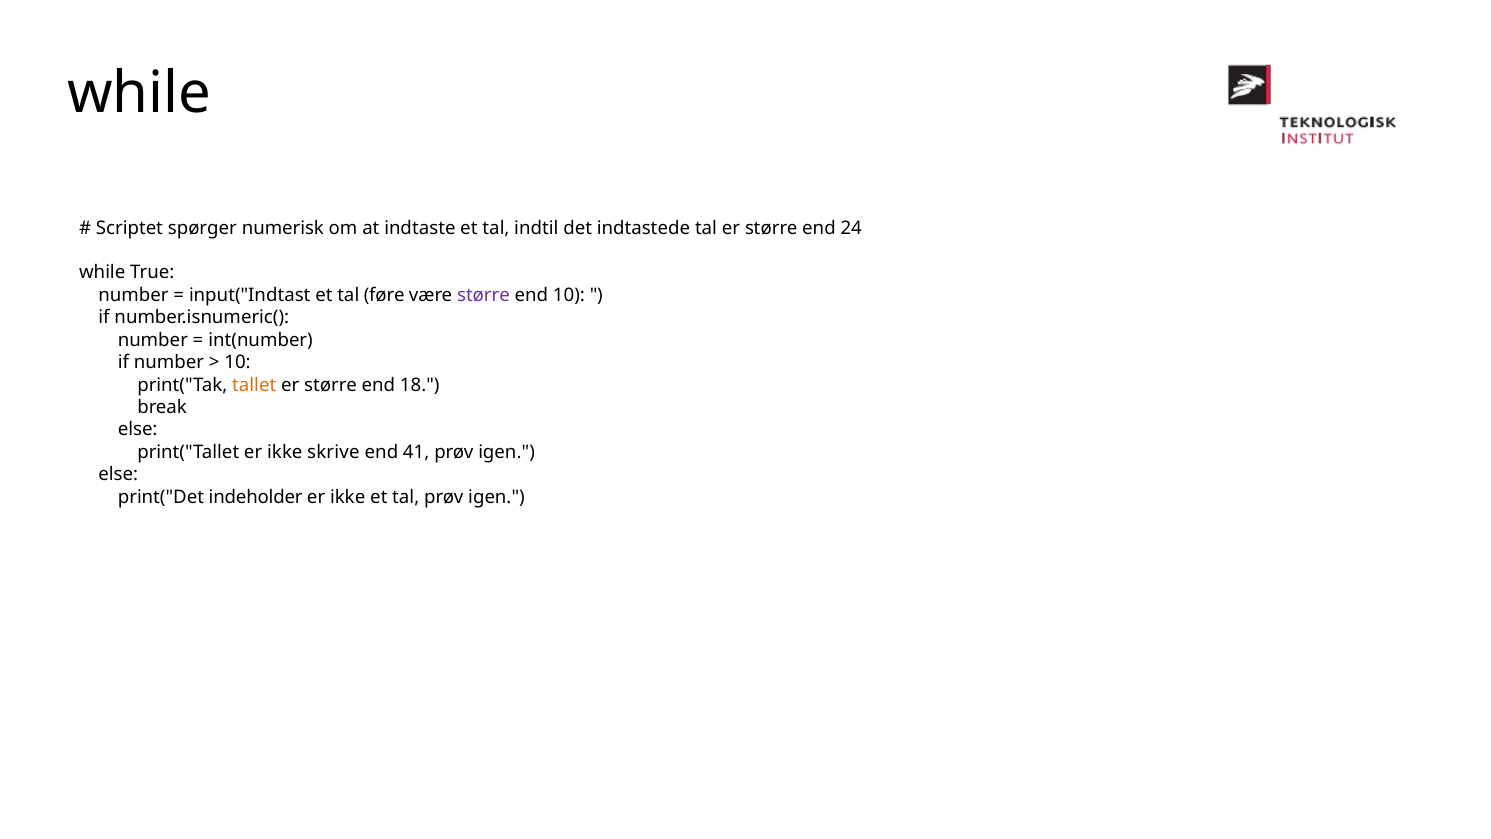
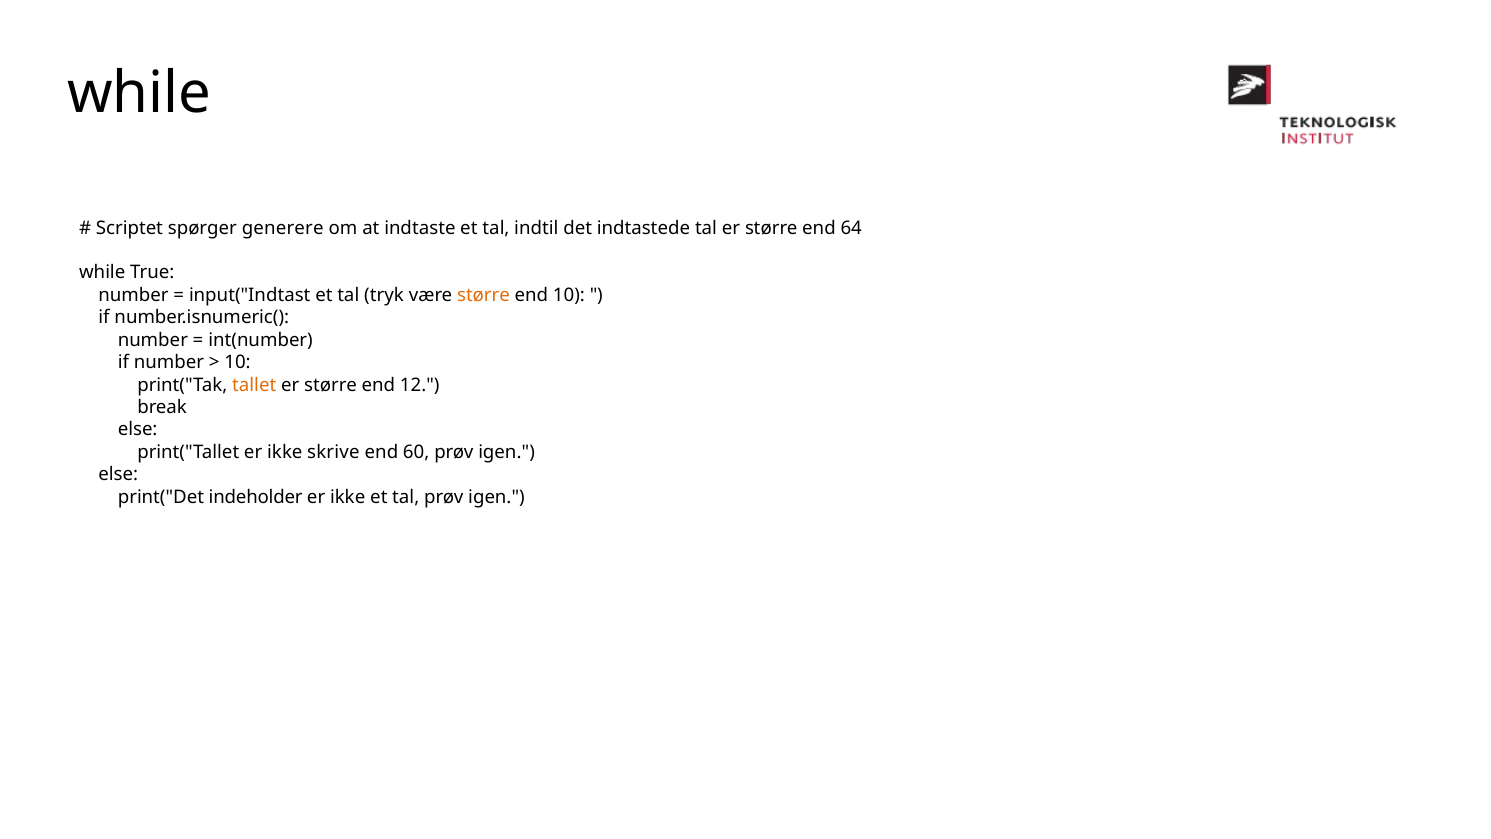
numerisk: numerisk -> generere
24: 24 -> 64
føre: føre -> tryk
større at (483, 295) colour: purple -> orange
18: 18 -> 12
41: 41 -> 60
